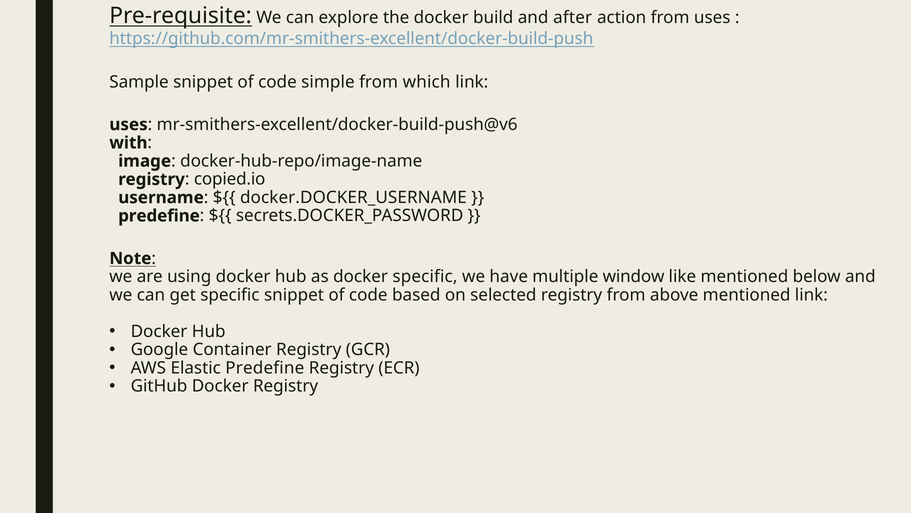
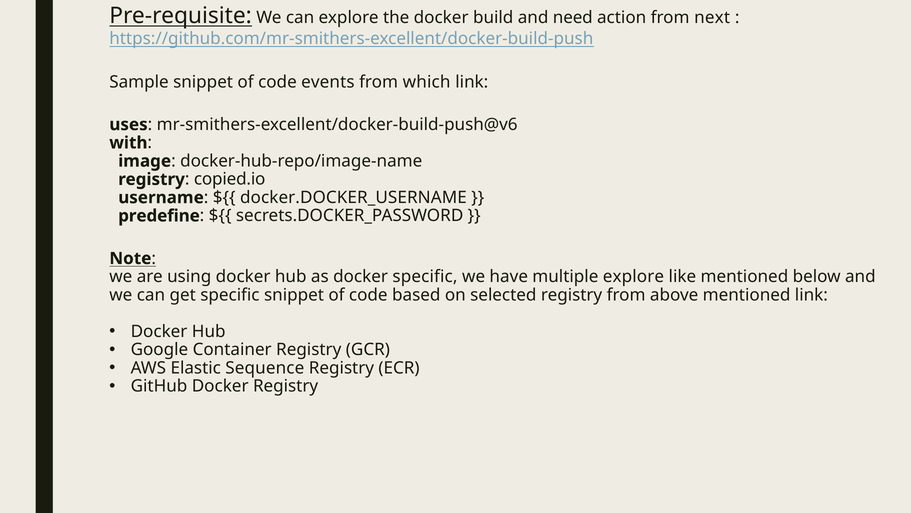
after: after -> need
from uses: uses -> next
simple: simple -> events
multiple window: window -> explore
Elastic Predefine: Predefine -> Sequence
